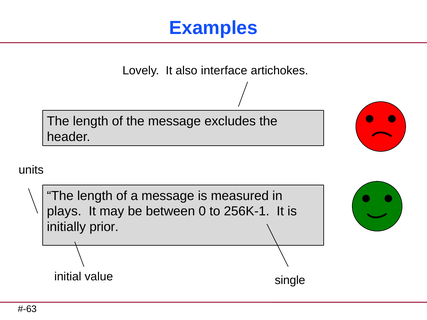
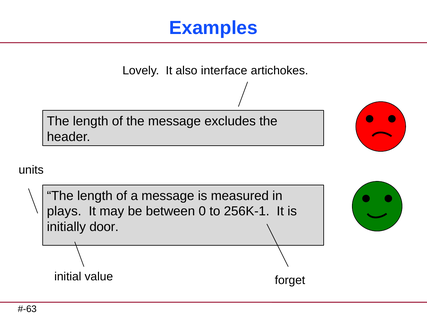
prior: prior -> door
single: single -> forget
